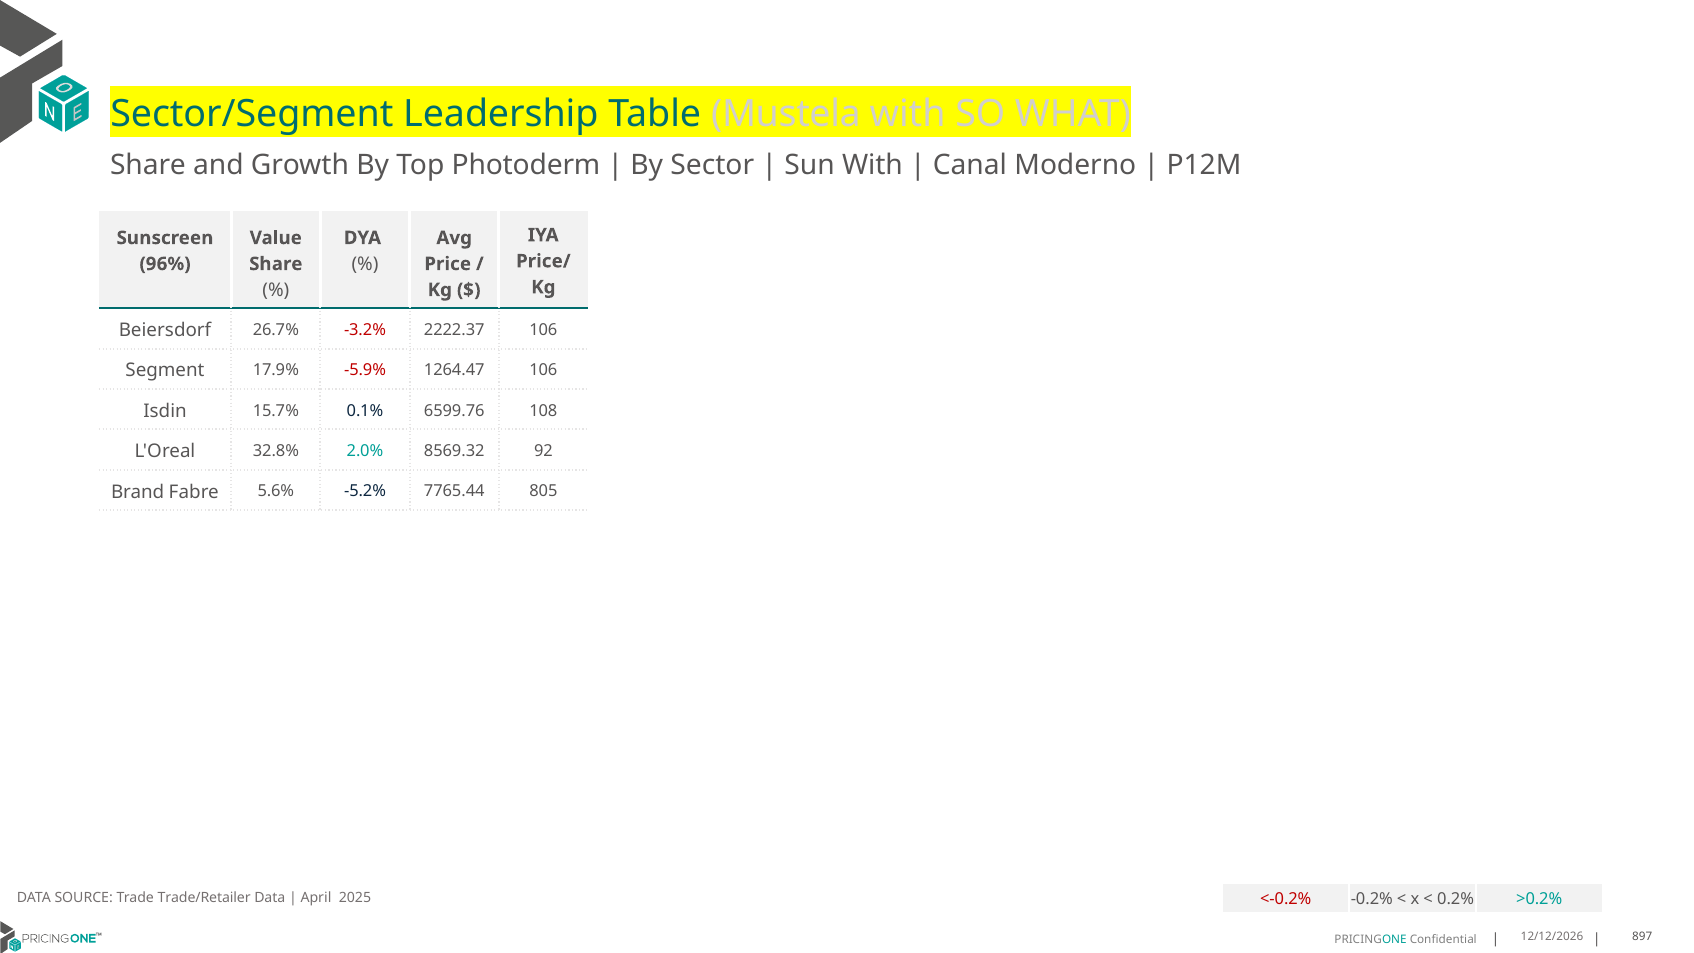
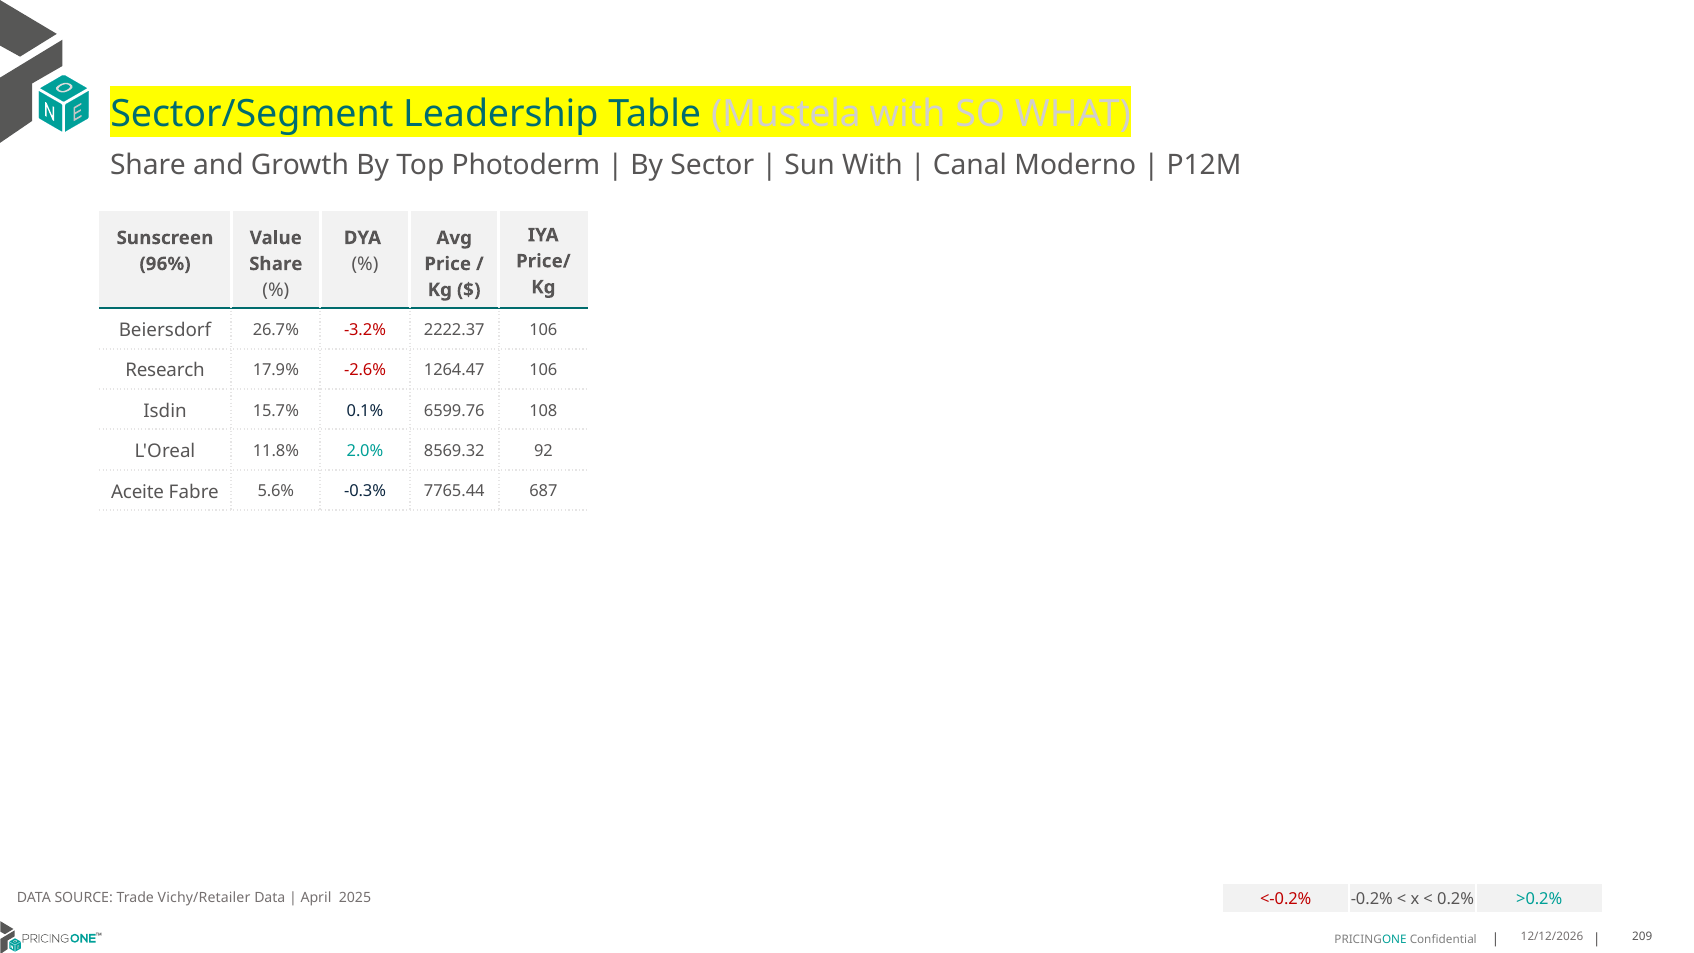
Segment: Segment -> Research
-5.9%: -5.9% -> -2.6%
32.8%: 32.8% -> 11.8%
Brand: Brand -> Aceite
-5.2%: -5.2% -> -0.3%
805: 805 -> 687
Trade/Retailer: Trade/Retailer -> Vichy/Retailer
897: 897 -> 209
